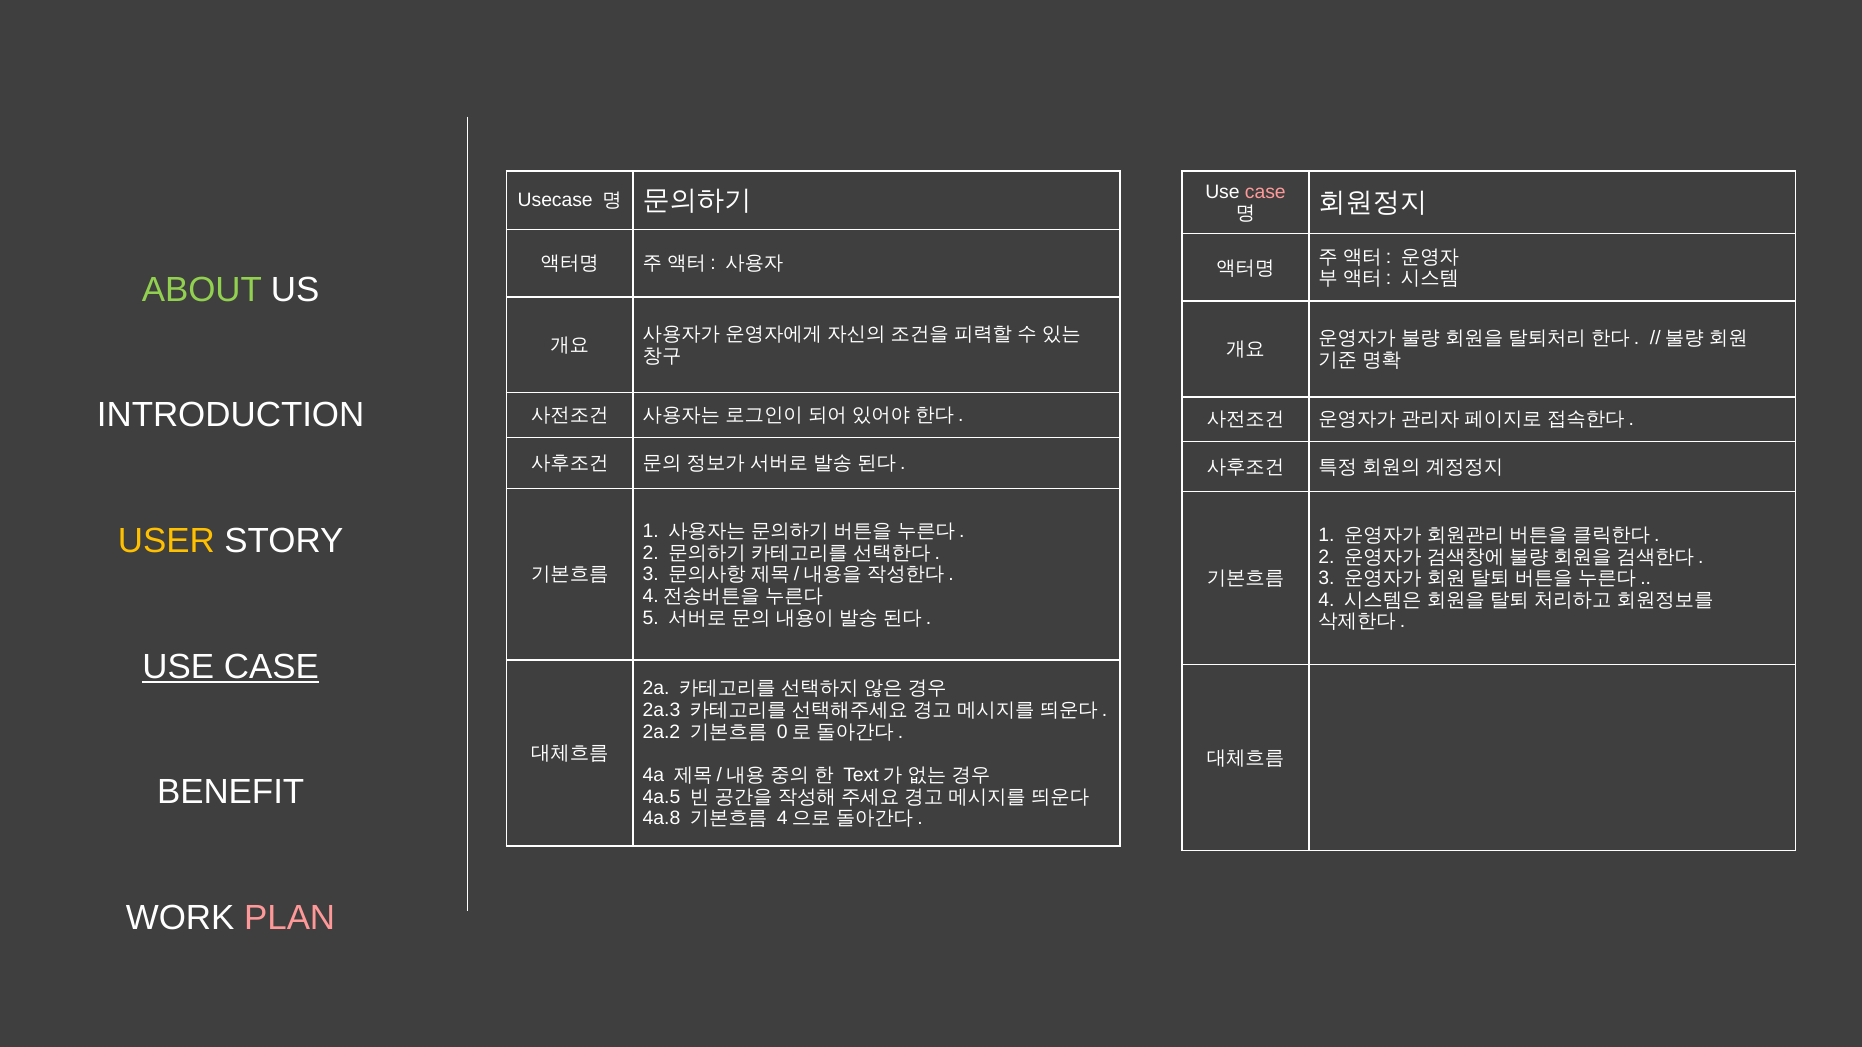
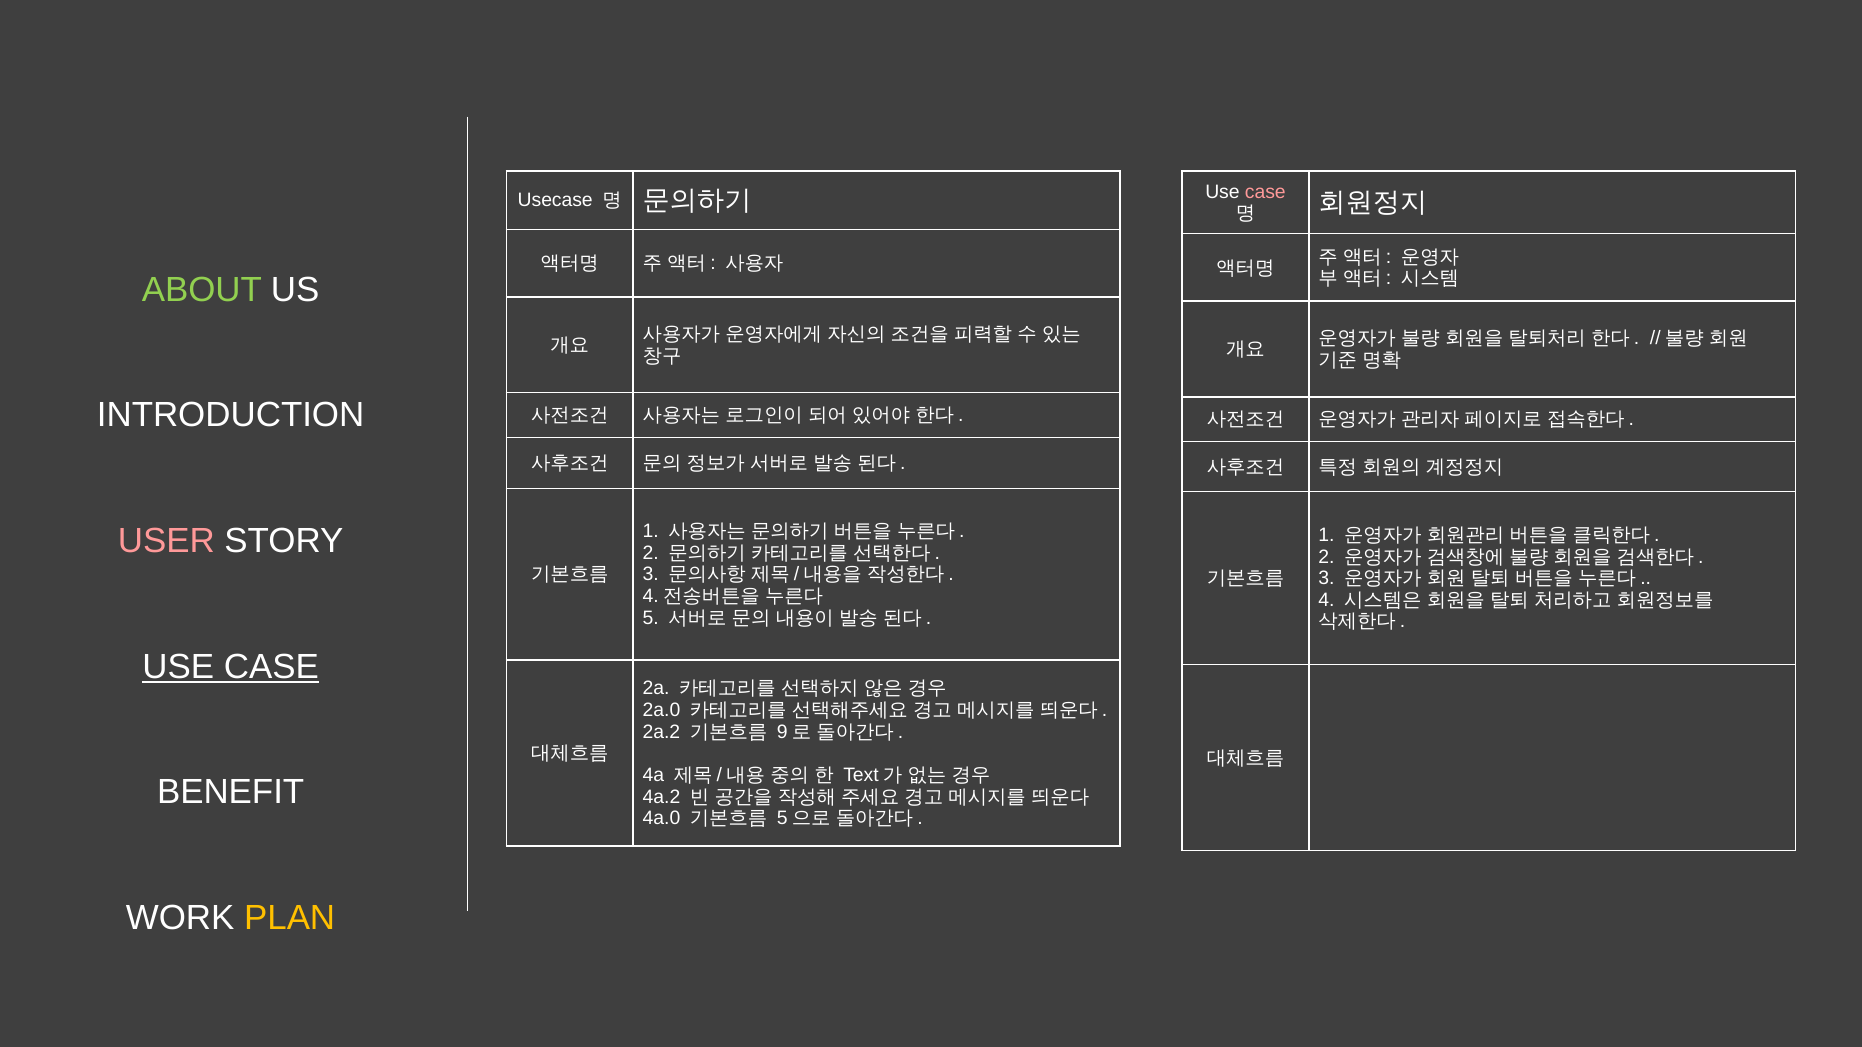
USER colour: yellow -> pink
2a.3: 2a.3 -> 2a.0
0: 0 -> 9
4a.5: 4a.5 -> 4a.2
4a.8: 4a.8 -> 4a.0
4 at (782, 819): 4 -> 5
PLAN colour: pink -> yellow
